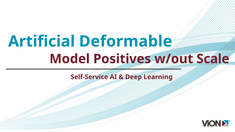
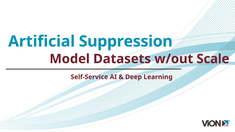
Deformable: Deformable -> Suppression
Positives: Positives -> Datasets
